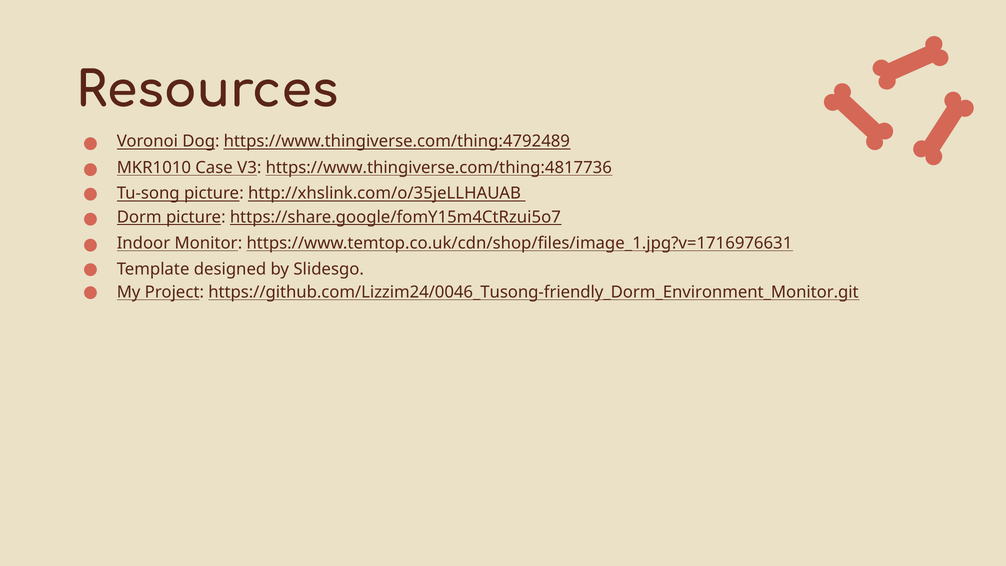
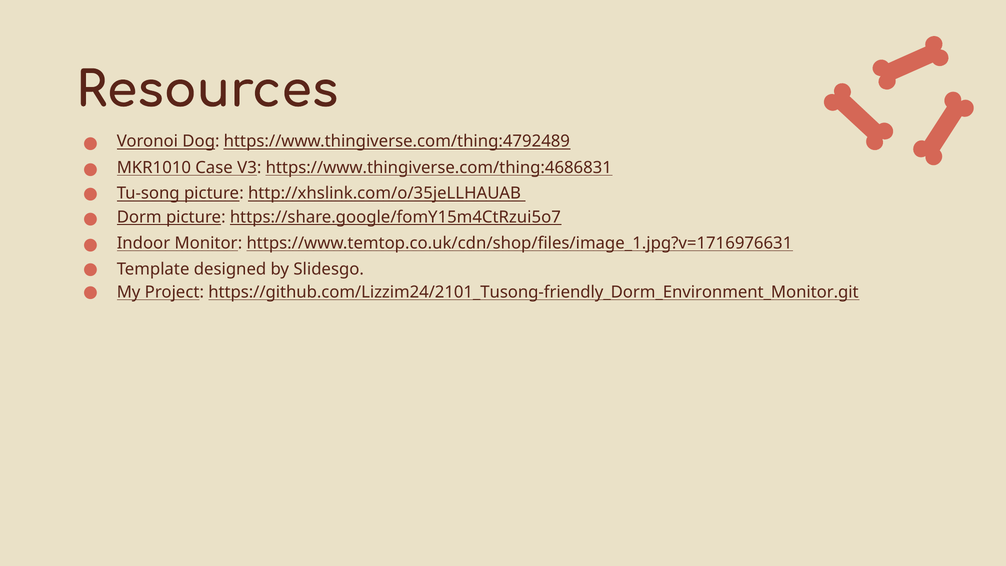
https://www.thingiverse.com/thing:4817736: https://www.thingiverse.com/thing:4817736 -> https://www.thingiverse.com/thing:4686831
https://github.com/Lizzim24/0046_Tusong-friendly_Dorm_Environment_Monitor.git: https://github.com/Lizzim24/0046_Tusong-friendly_Dorm_Environment_Monitor.git -> https://github.com/Lizzim24/2101_Tusong-friendly_Dorm_Environment_Monitor.git
